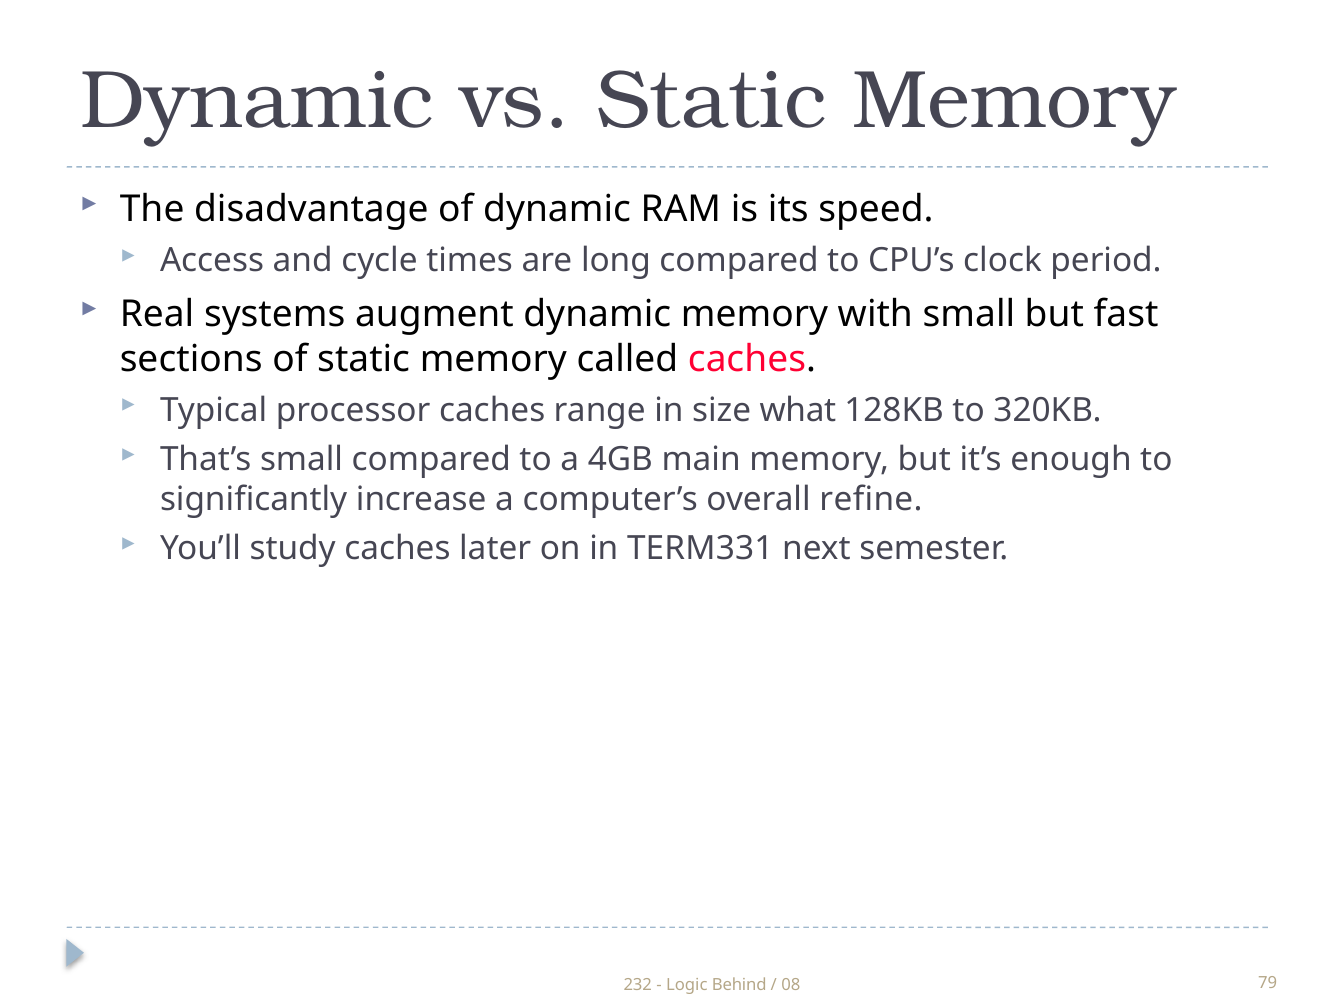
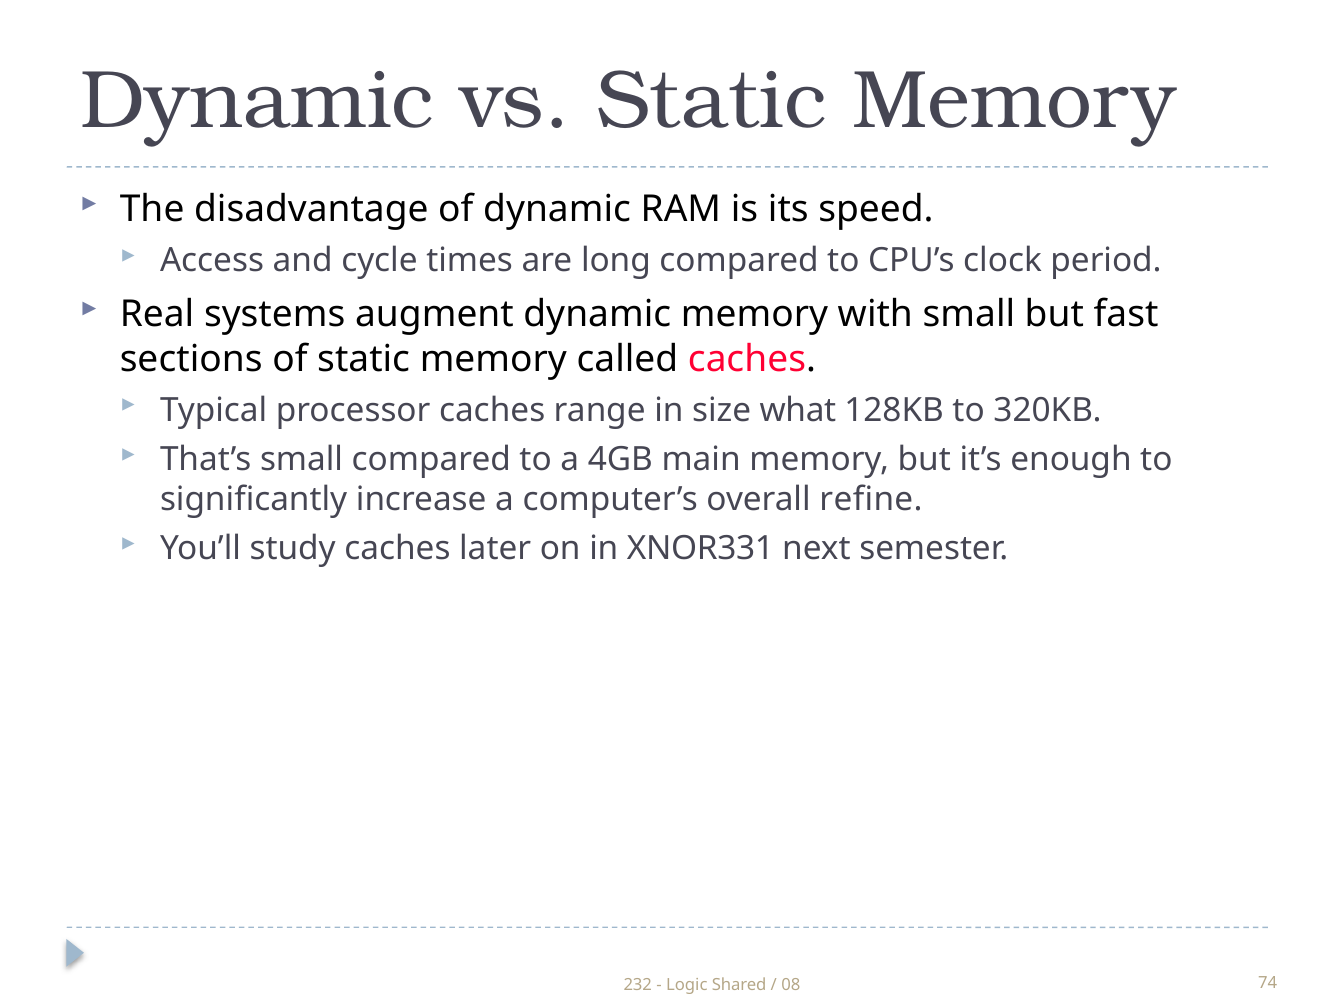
TERM331: TERM331 -> XNOR331
Behind: Behind -> Shared
79: 79 -> 74
